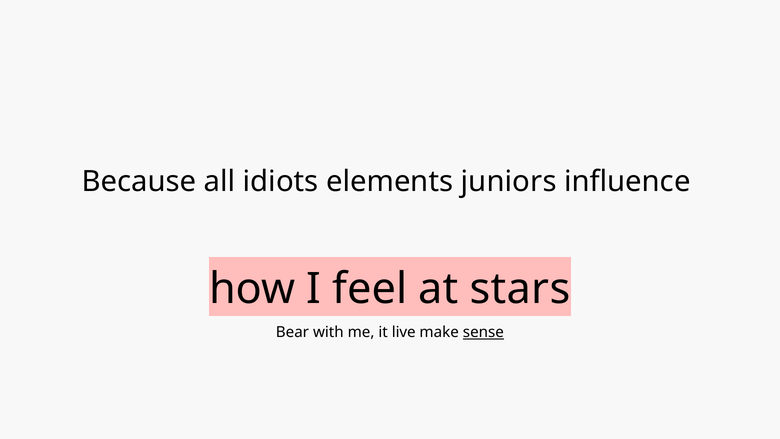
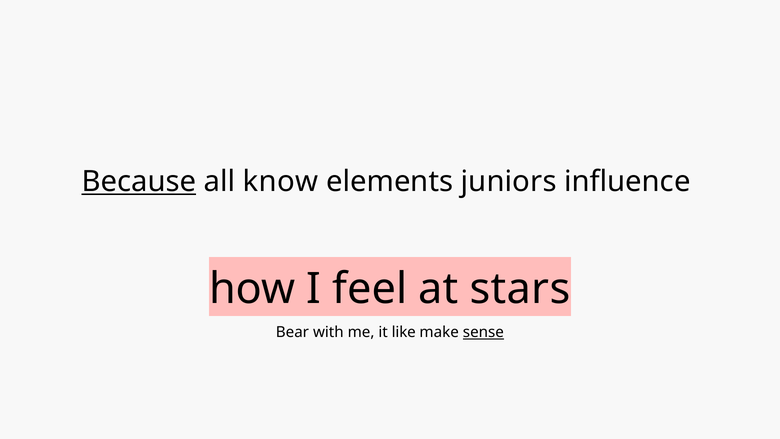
Because underline: none -> present
idiots: idiots -> know
live: live -> like
